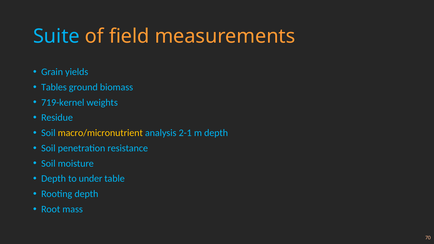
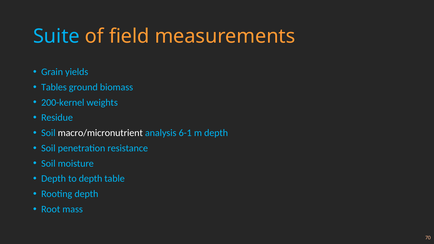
719-kernel: 719-kernel -> 200-kernel
macro/micronutrient colour: yellow -> white
2-1: 2-1 -> 6-1
to under: under -> depth
